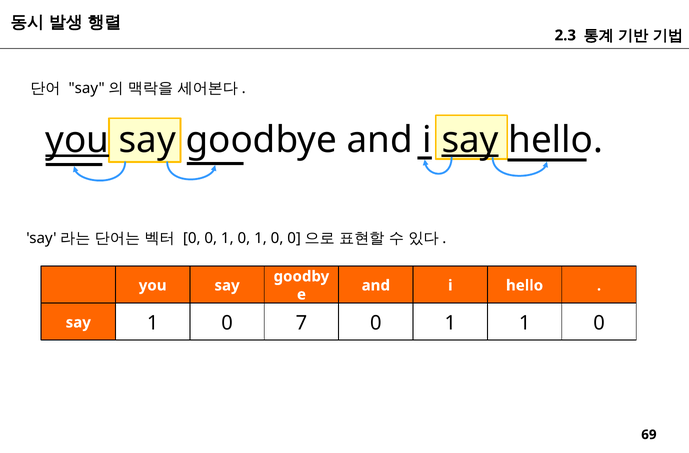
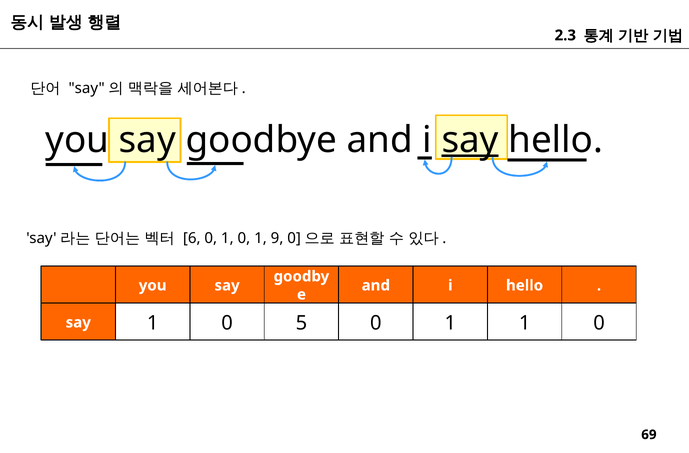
you at (77, 140) underline: present -> none
0 at (192, 238): 0 -> 6
1 0 1 0: 0 -> 9
7: 7 -> 5
